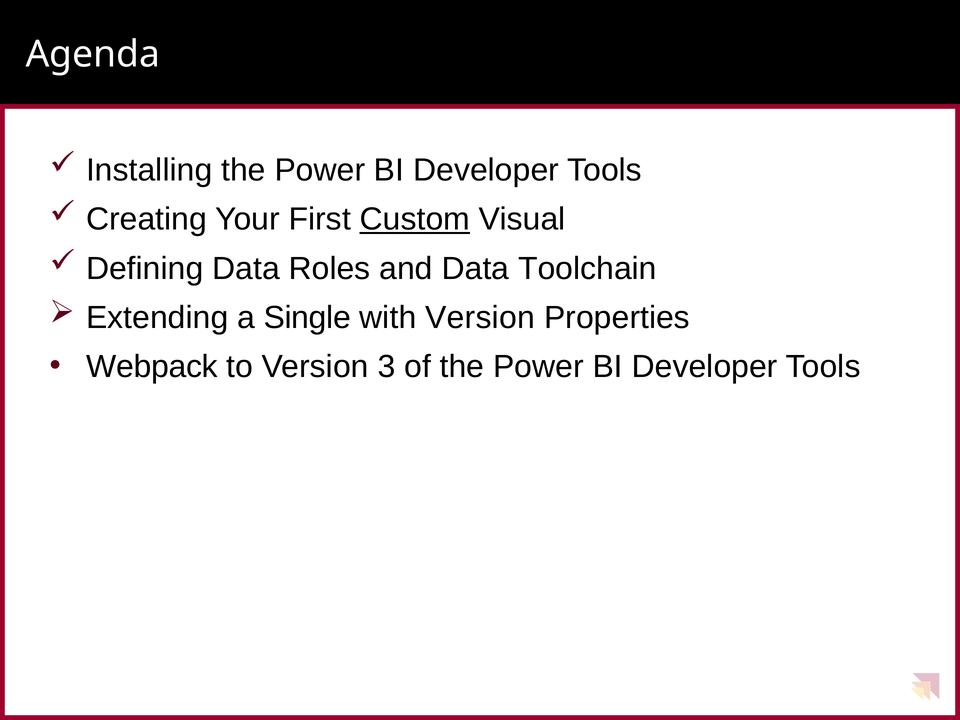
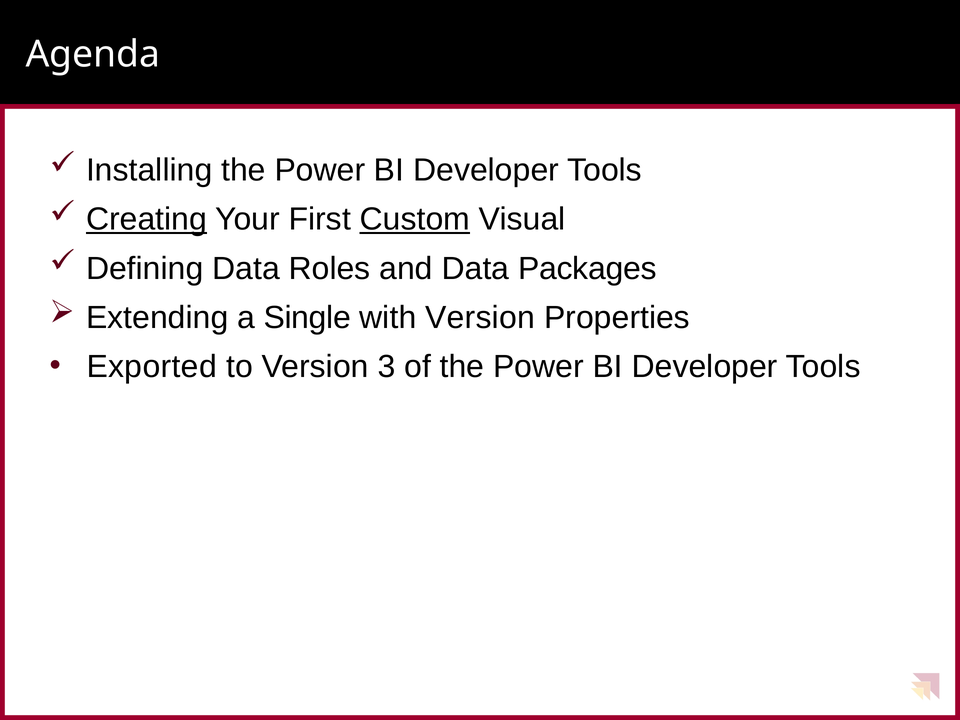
Creating underline: none -> present
Toolchain: Toolchain -> Packages
Webpack: Webpack -> Exported
